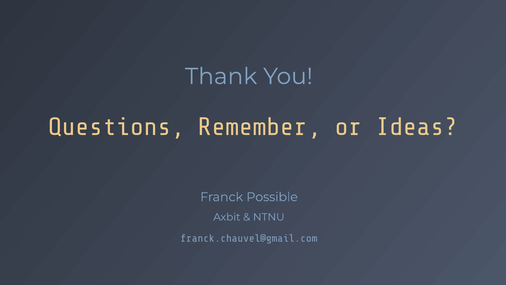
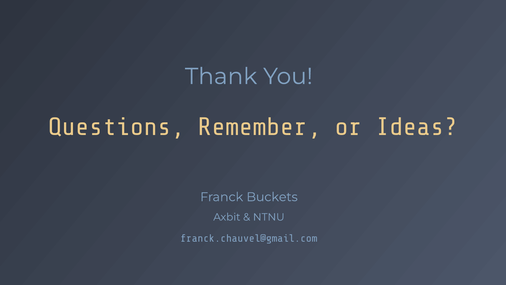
Possible: Possible -> Buckets
